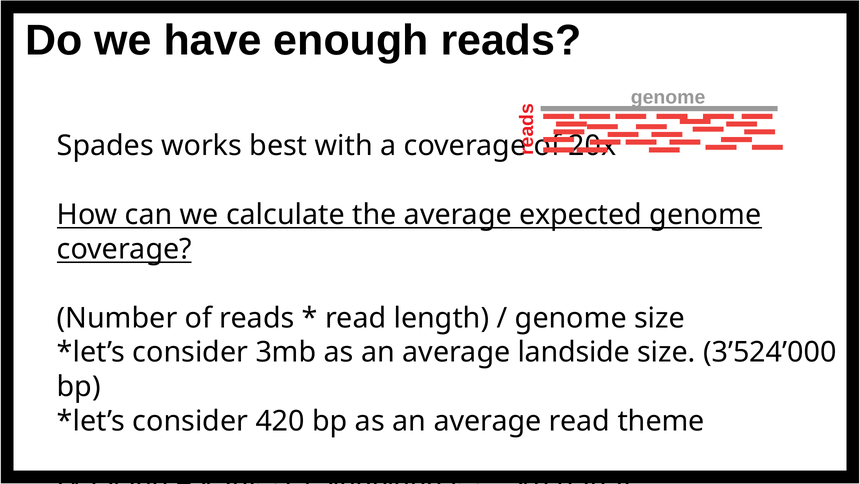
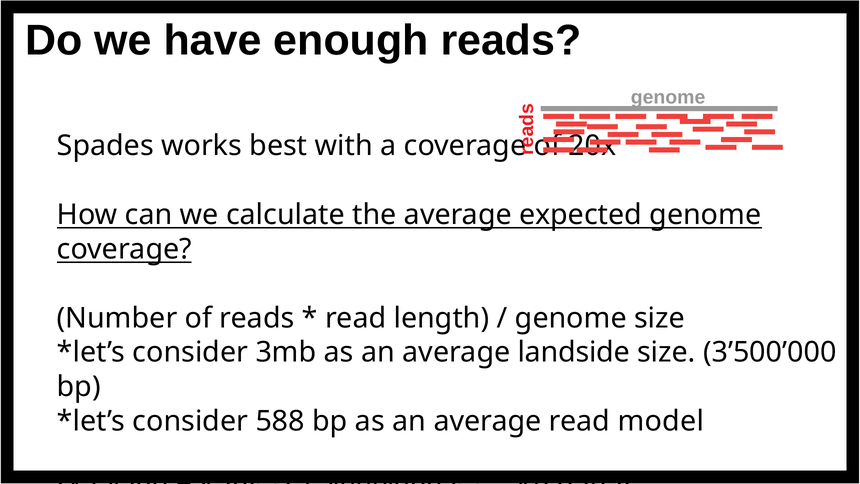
3’524’000: 3’524’000 -> 3’500’000
420: 420 -> 588
theme: theme -> model
